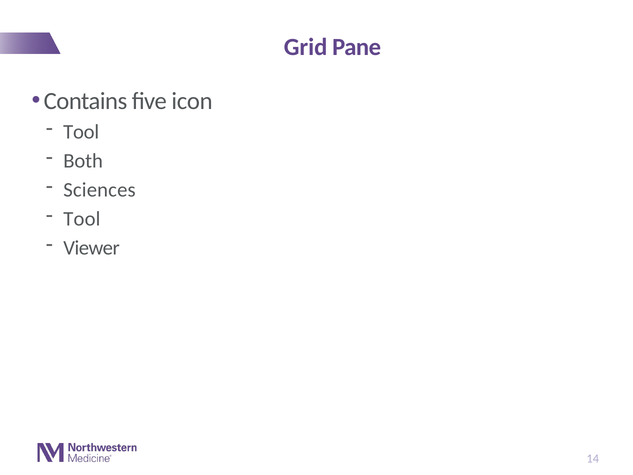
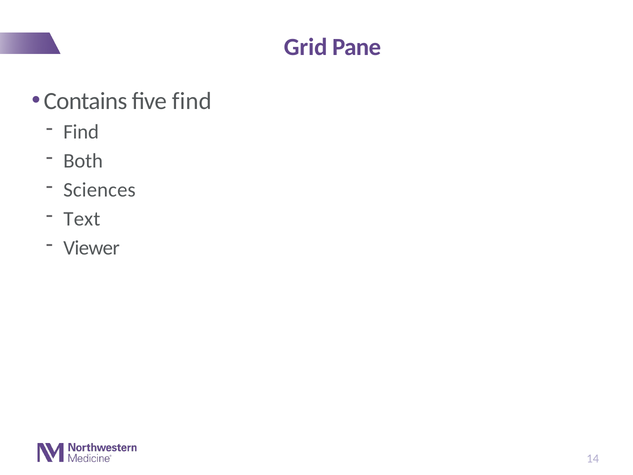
five icon: icon -> find
Tool at (81, 132): Tool -> Find
Tool at (82, 219): Tool -> Text
